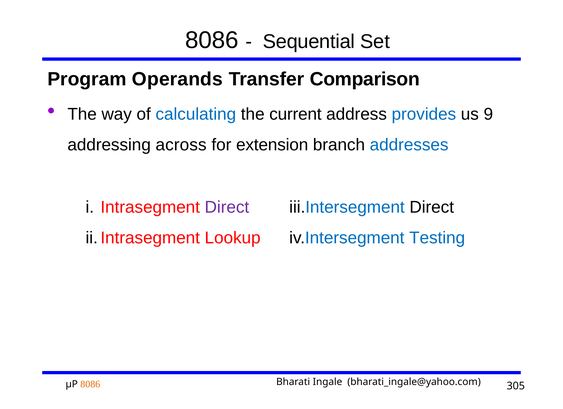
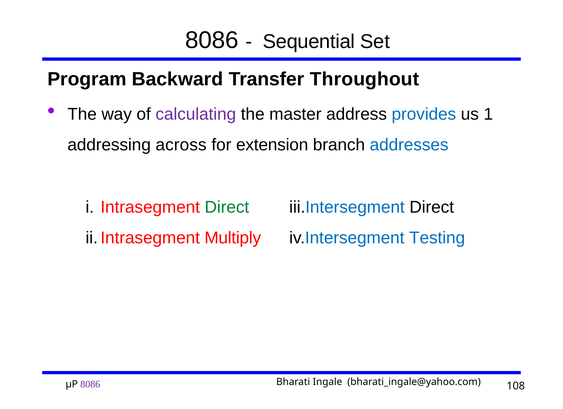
Operands: Operands -> Backward
Comparison: Comparison -> Throughout
calculating colour: blue -> purple
current: current -> master
9: 9 -> 1
Direct at (227, 207) colour: purple -> green
Lookup: Lookup -> Multiply
8086 at (90, 385) colour: orange -> purple
305: 305 -> 108
